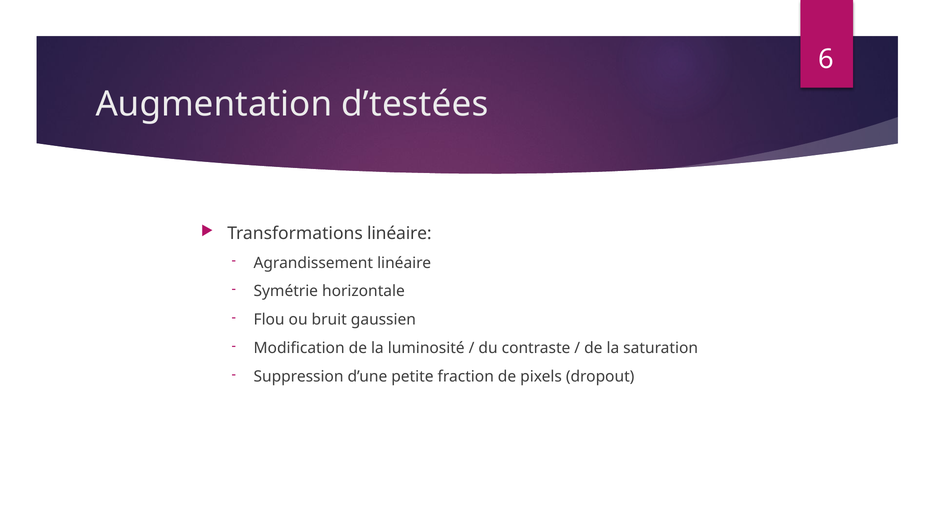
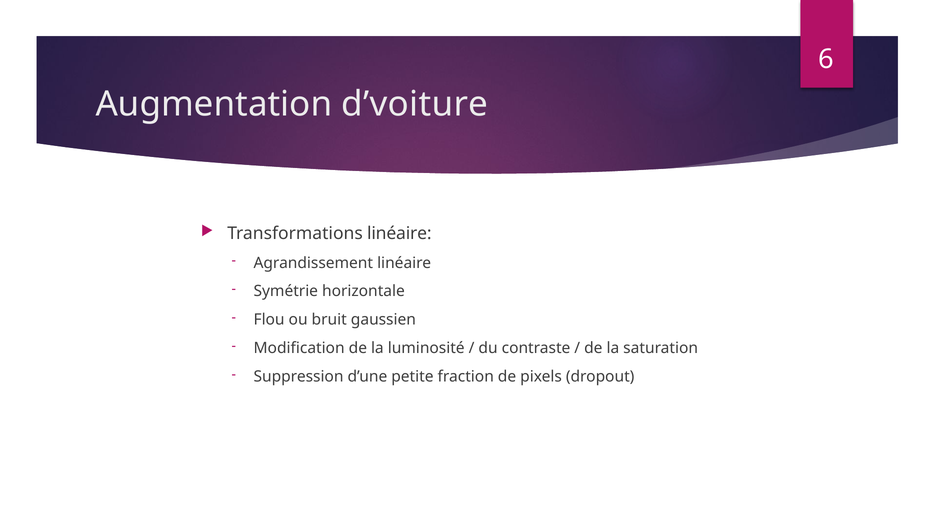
d’testées: d’testées -> d’voiture
